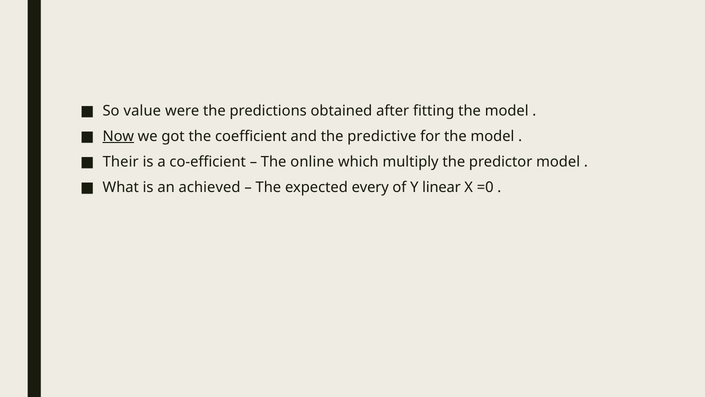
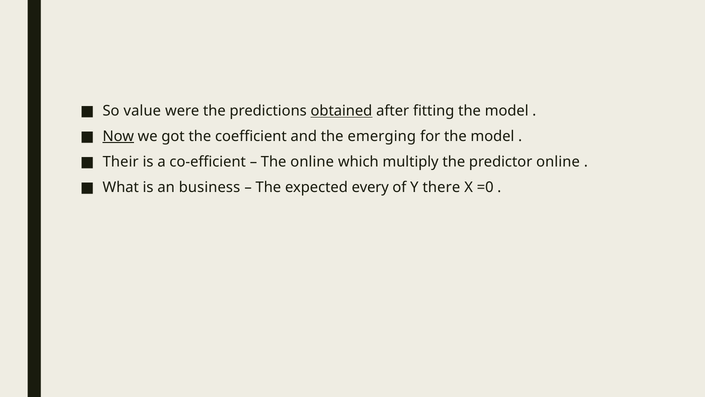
obtained underline: none -> present
predictive: predictive -> emerging
predictor model: model -> online
achieved: achieved -> business
linear: linear -> there
